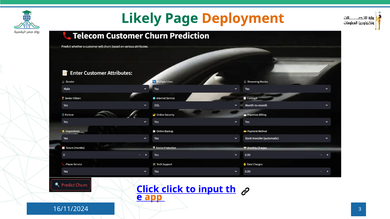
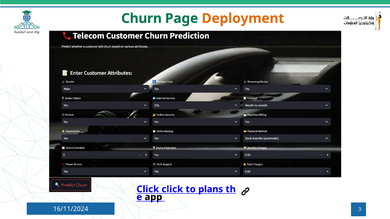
Likely: Likely -> Churn
input: input -> plans
app colour: orange -> black
